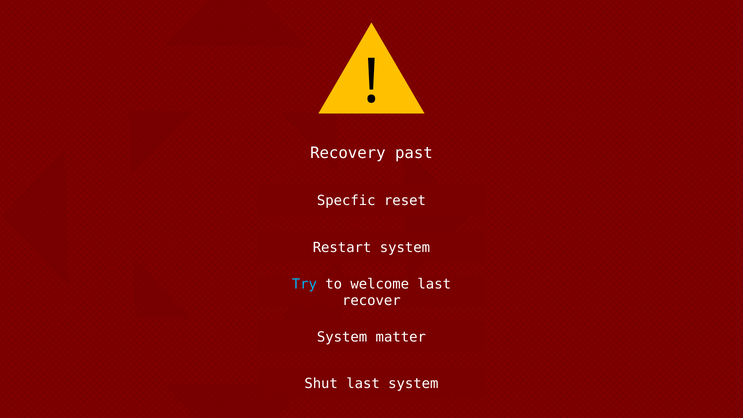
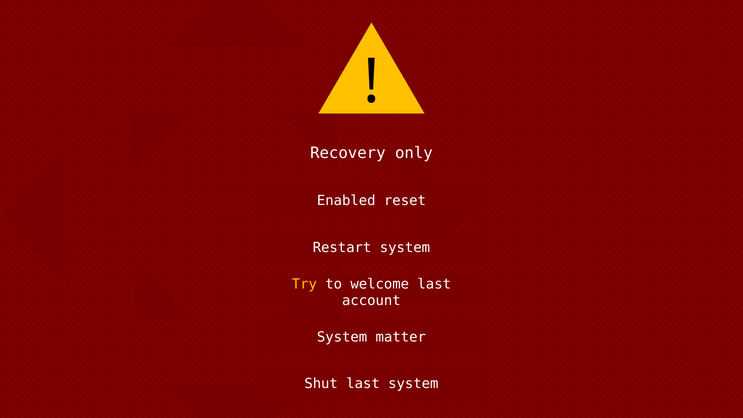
past: past -> only
Specfic: Specfic -> Enabled
Try colour: light blue -> yellow
recover: recover -> account
